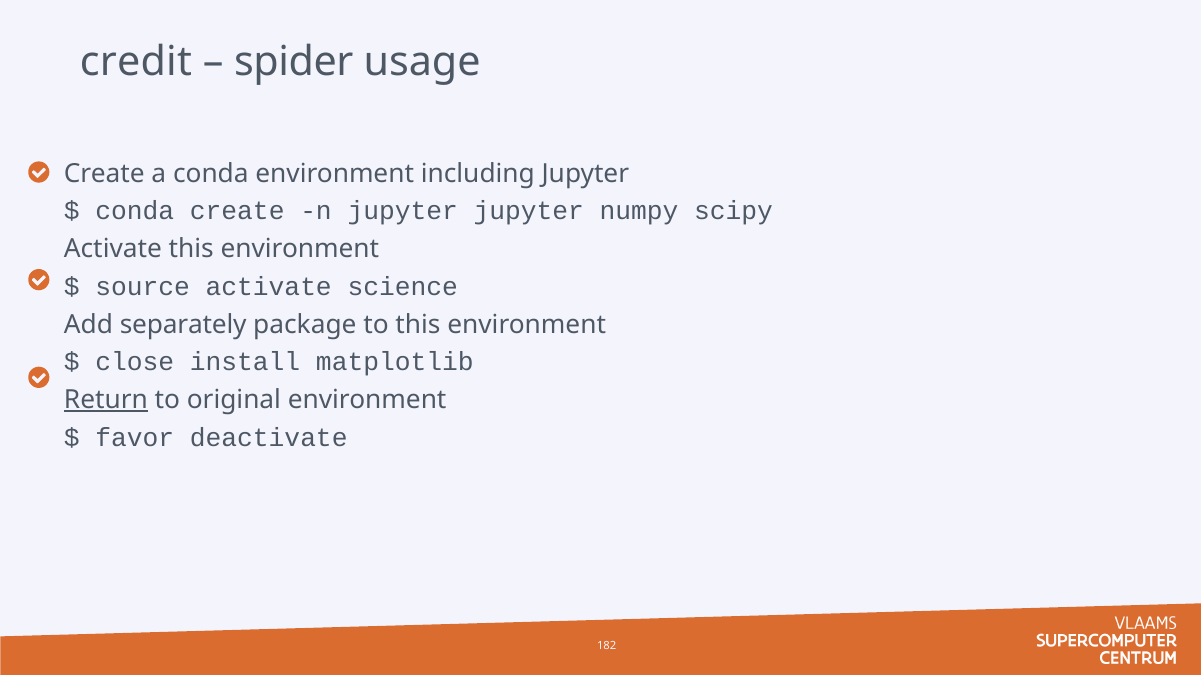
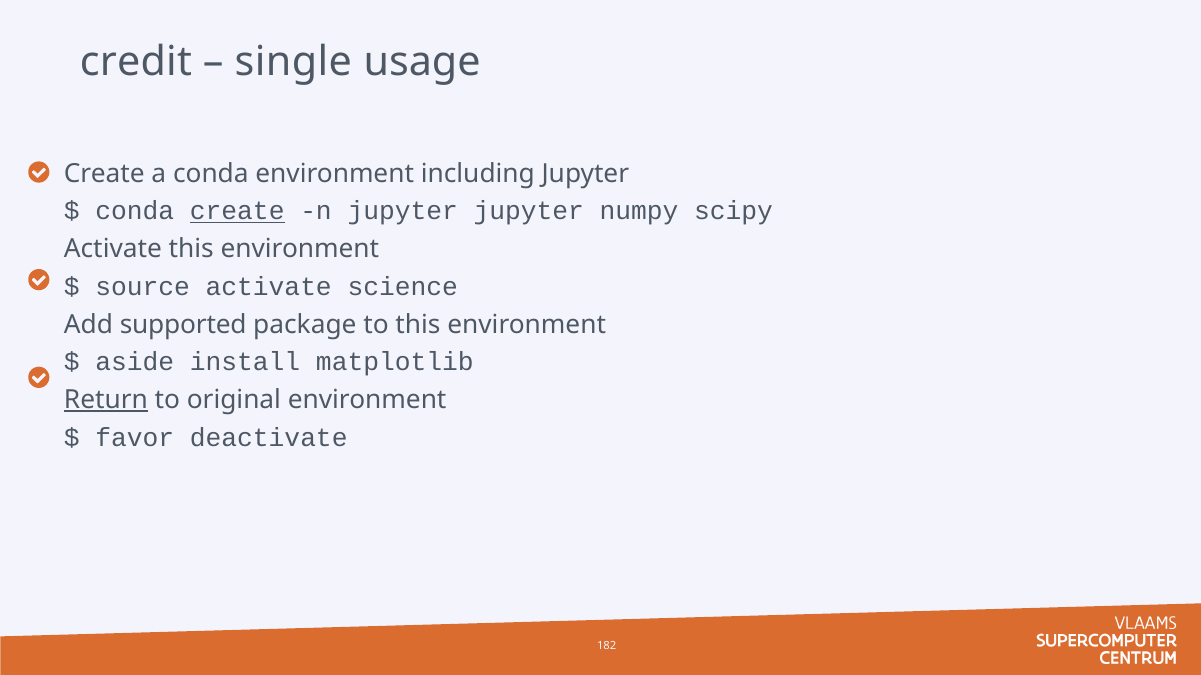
spider: spider -> single
create at (237, 211) underline: none -> present
separately: separately -> supported
close: close -> aside
